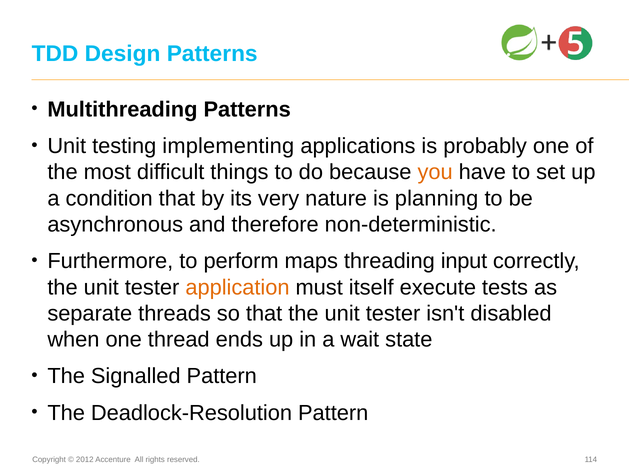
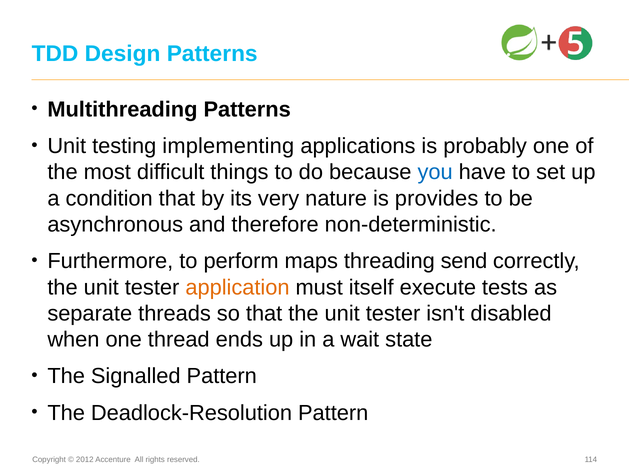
you colour: orange -> blue
planning: planning -> provides
input: input -> send
